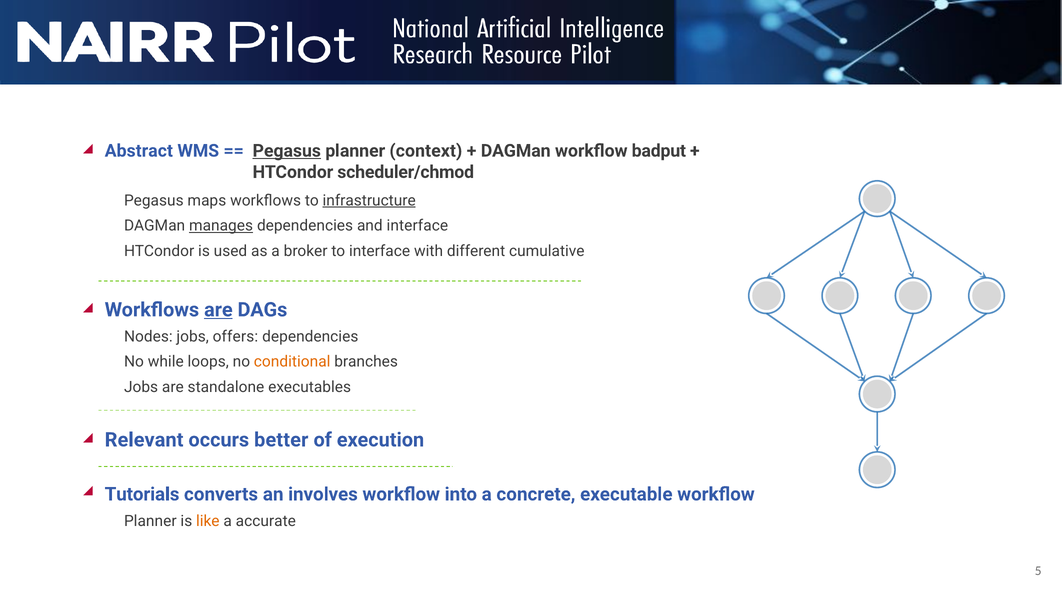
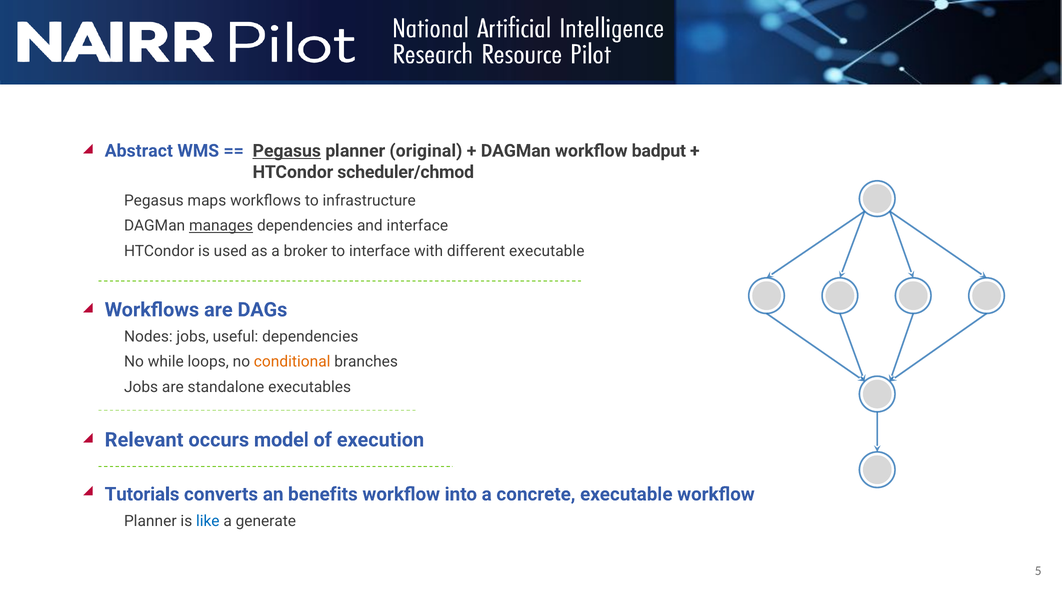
context: context -> original
infrastructure underline: present -> none
different cumulative: cumulative -> executable
are at (218, 309) underline: present -> none
offers: offers -> useful
better: better -> model
involves: involves -> benefits
like colour: orange -> blue
accurate: accurate -> generate
